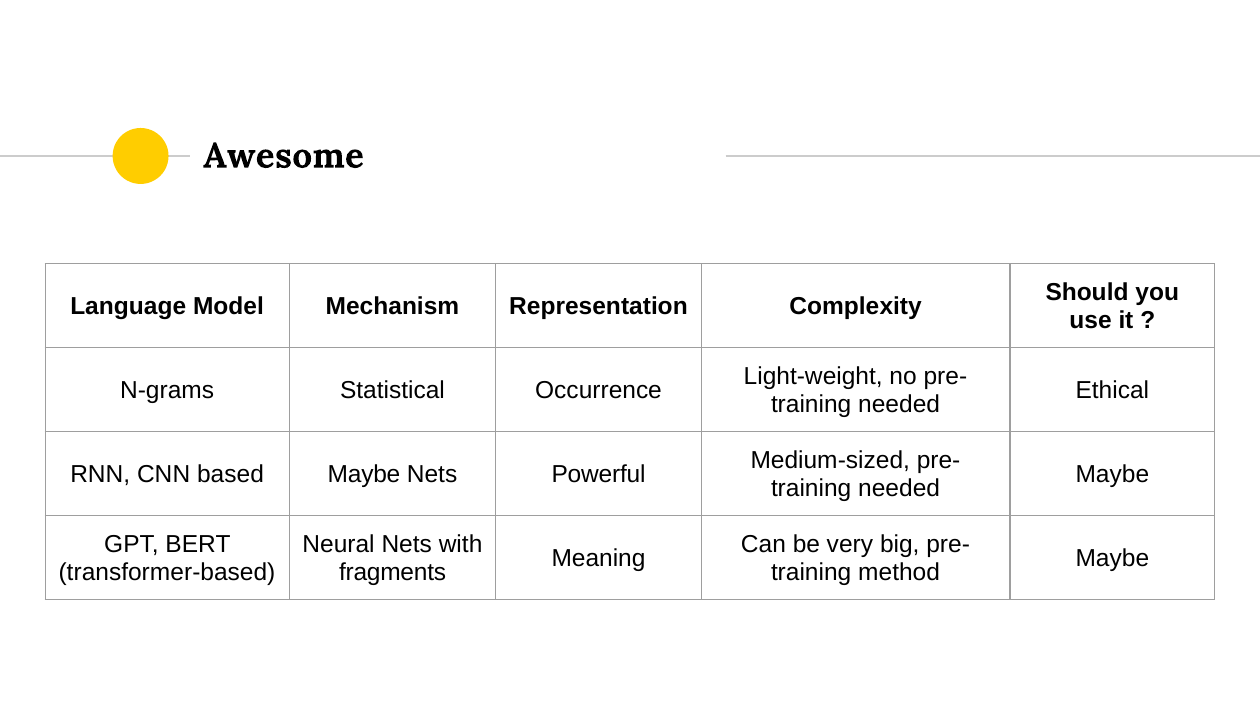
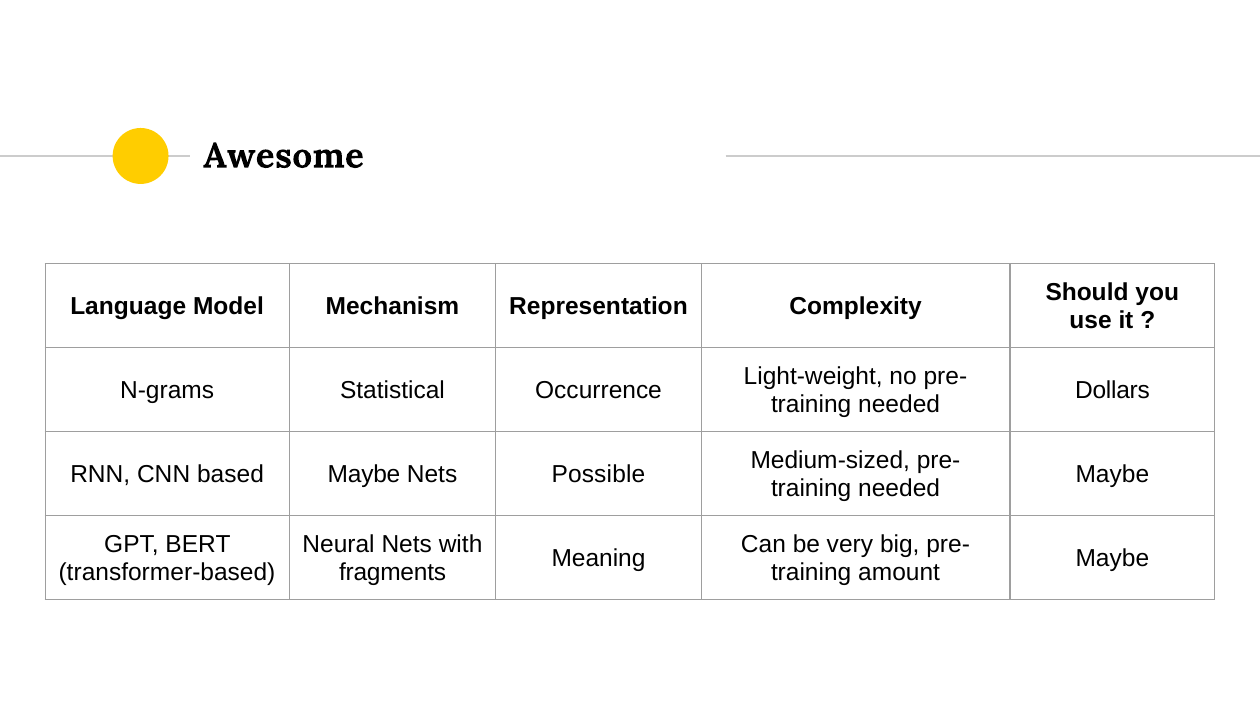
Ethical: Ethical -> Dollars
Powerful: Powerful -> Possible
method: method -> amount
